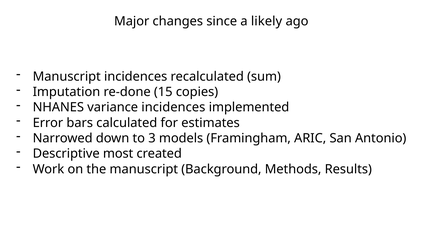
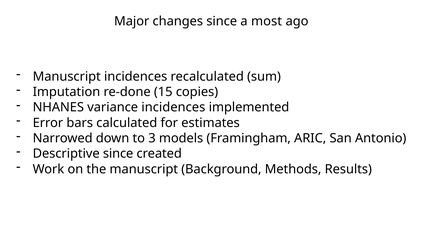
likely: likely -> most
Descriptive most: most -> since
